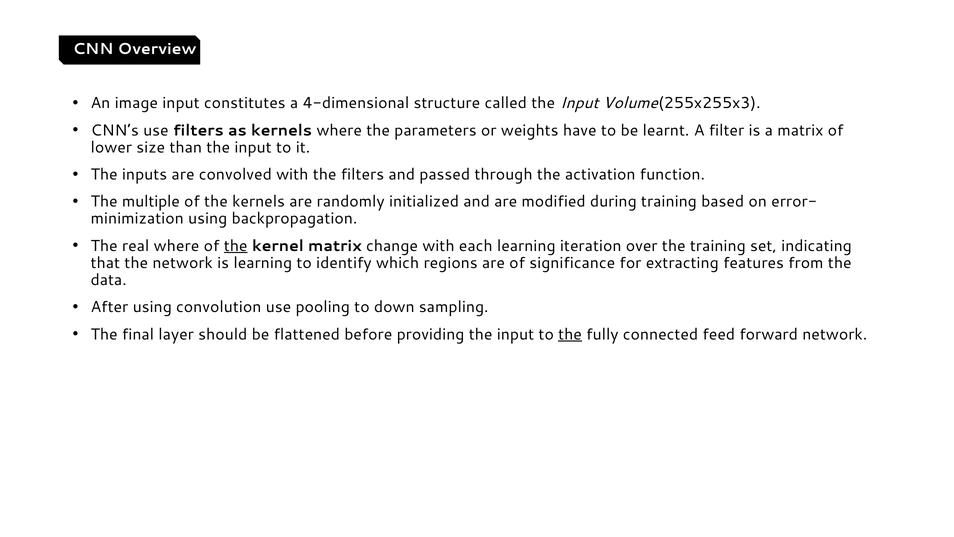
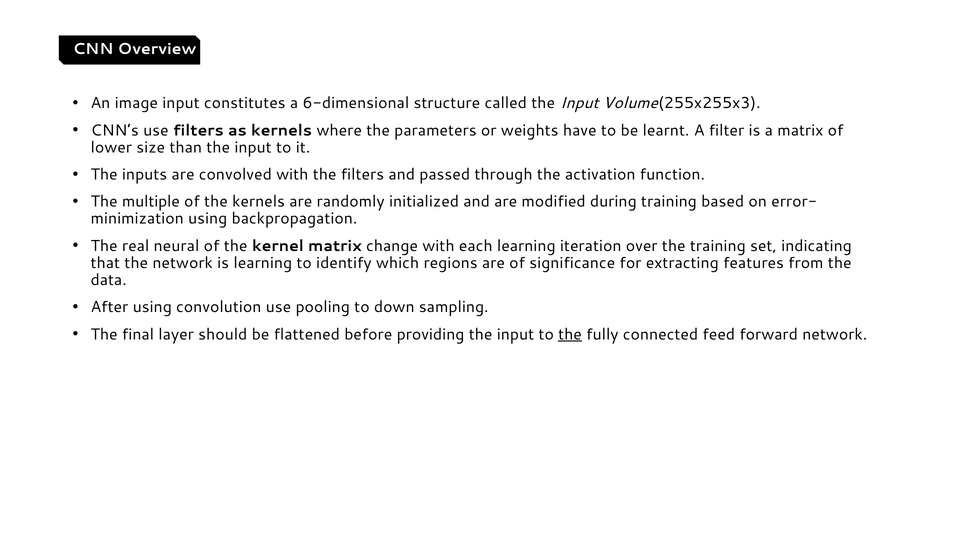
4-dimensional: 4-dimensional -> 6-dimensional
real where: where -> neural
the at (236, 246) underline: present -> none
